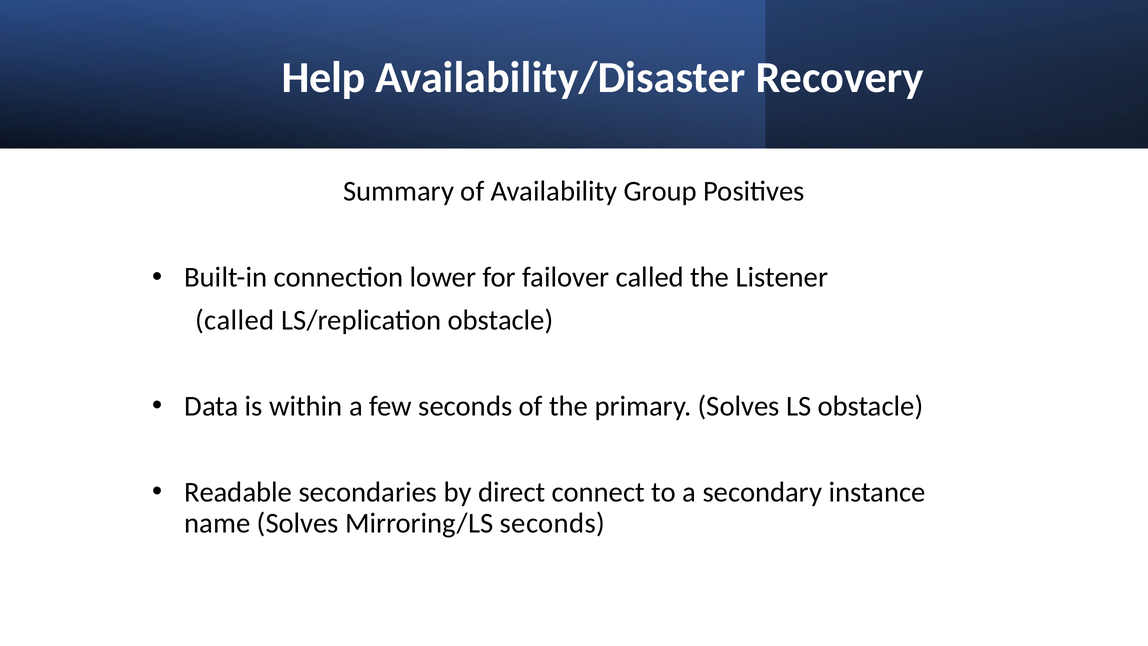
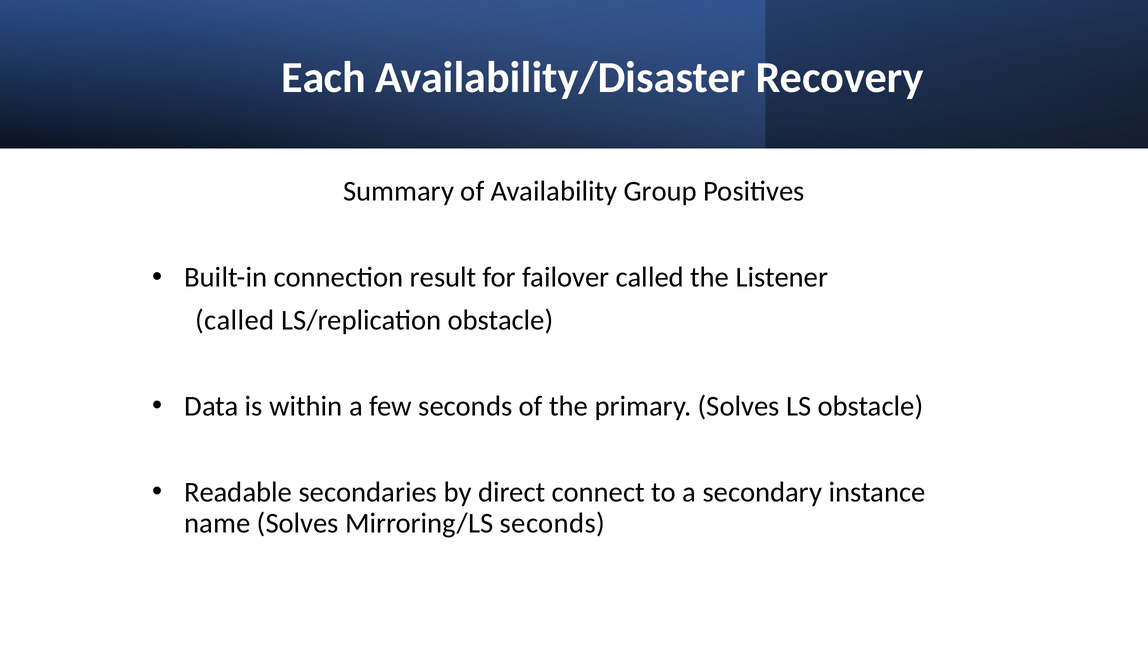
Help: Help -> Each
lower: lower -> result
